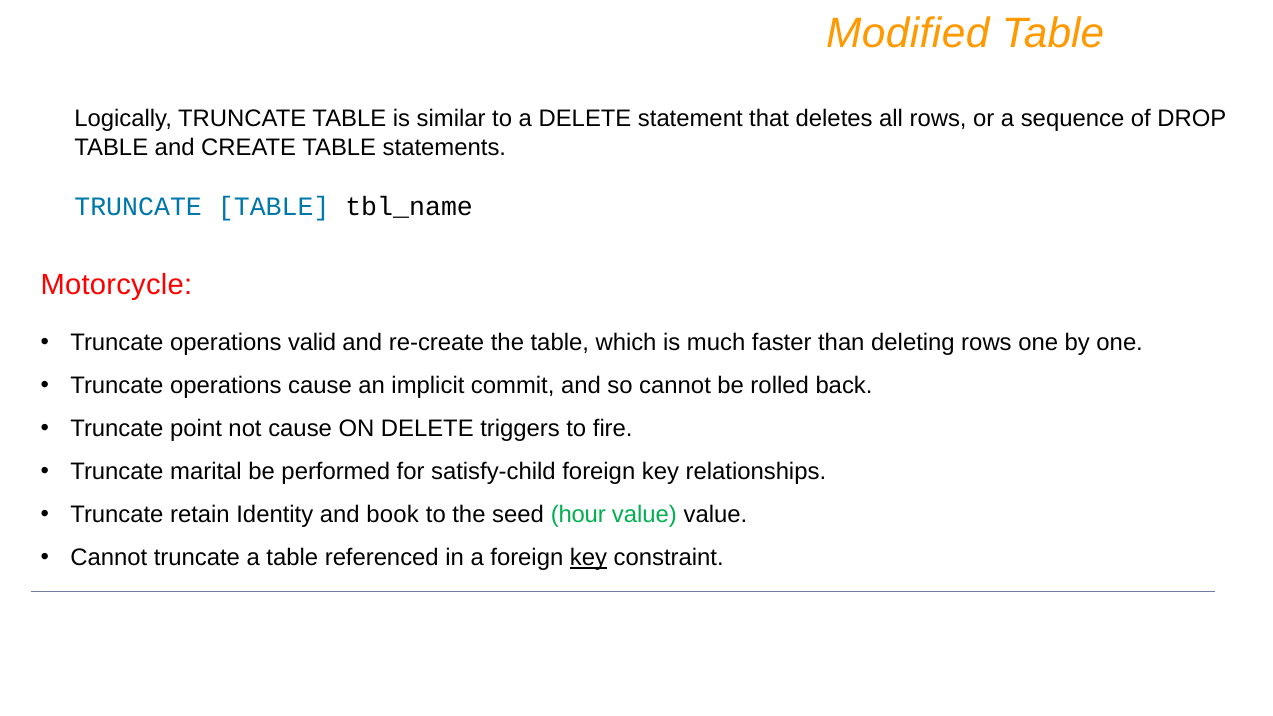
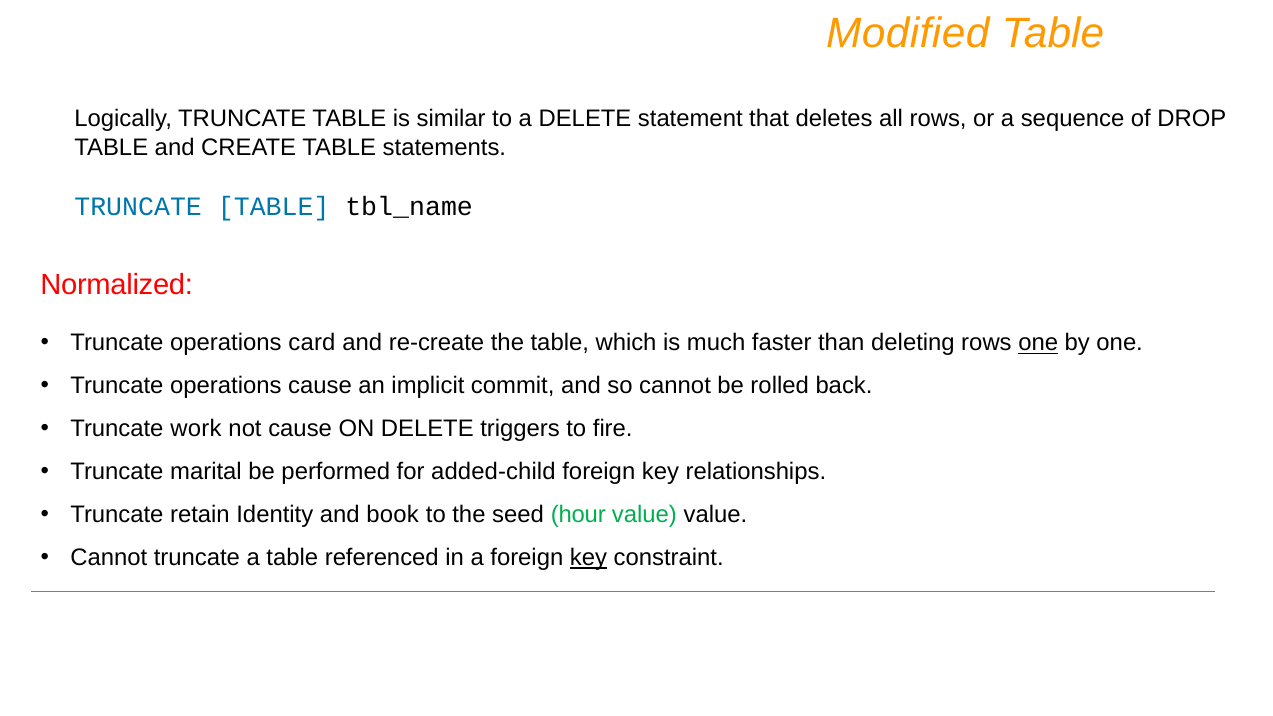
Motorcycle: Motorcycle -> Normalized
valid: valid -> card
one at (1038, 343) underline: none -> present
point: point -> work
satisfy-child: satisfy-child -> added-child
